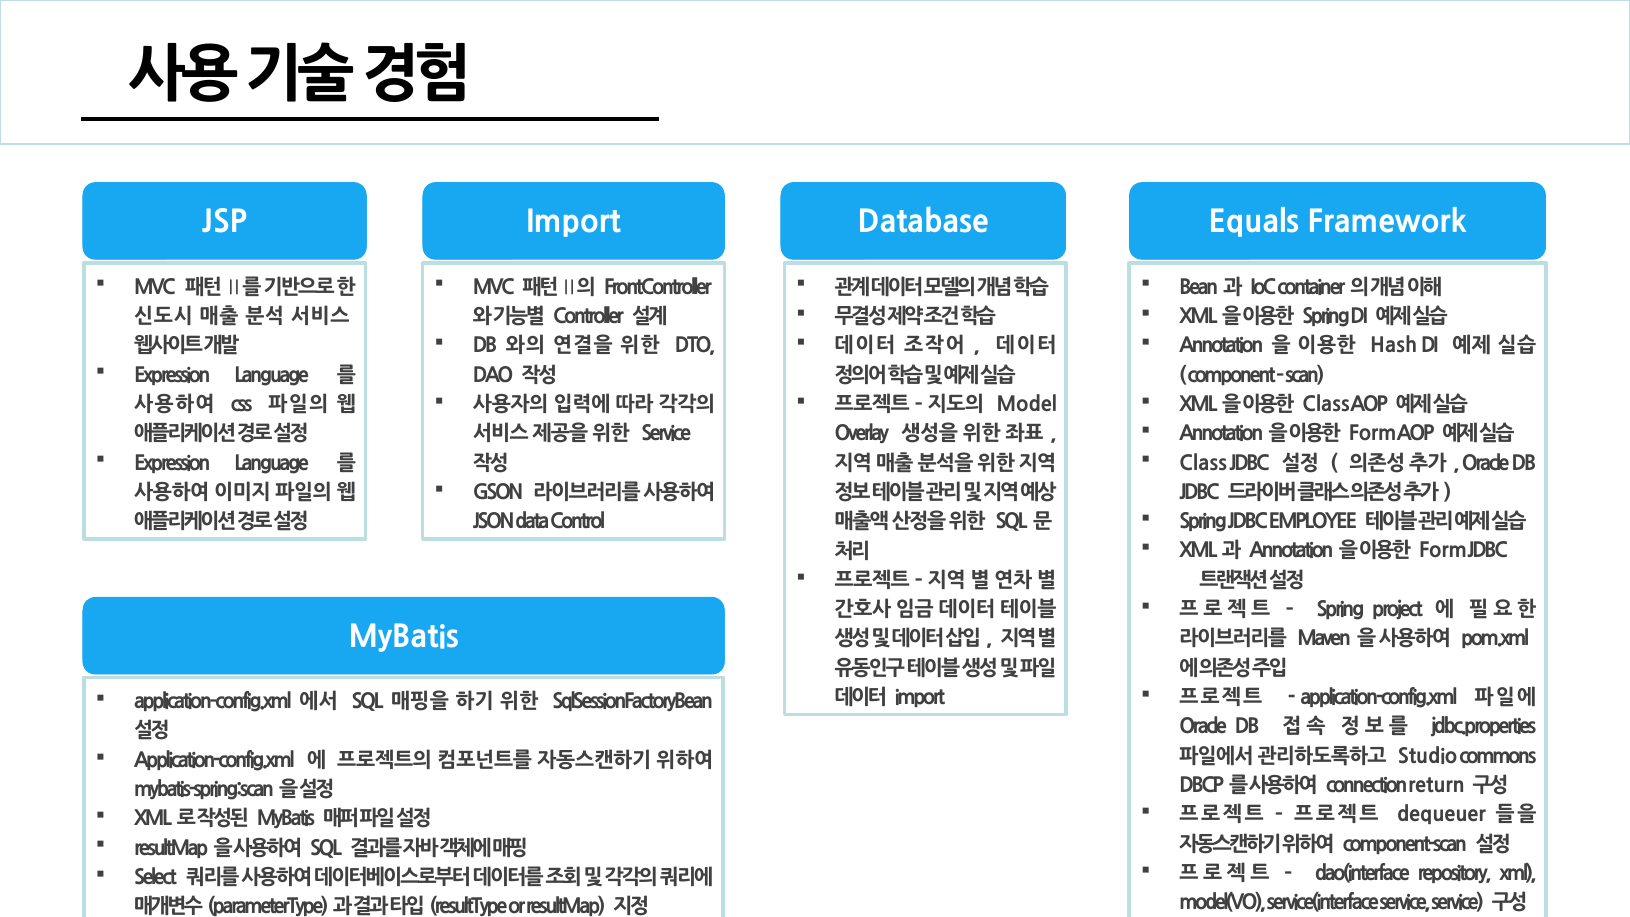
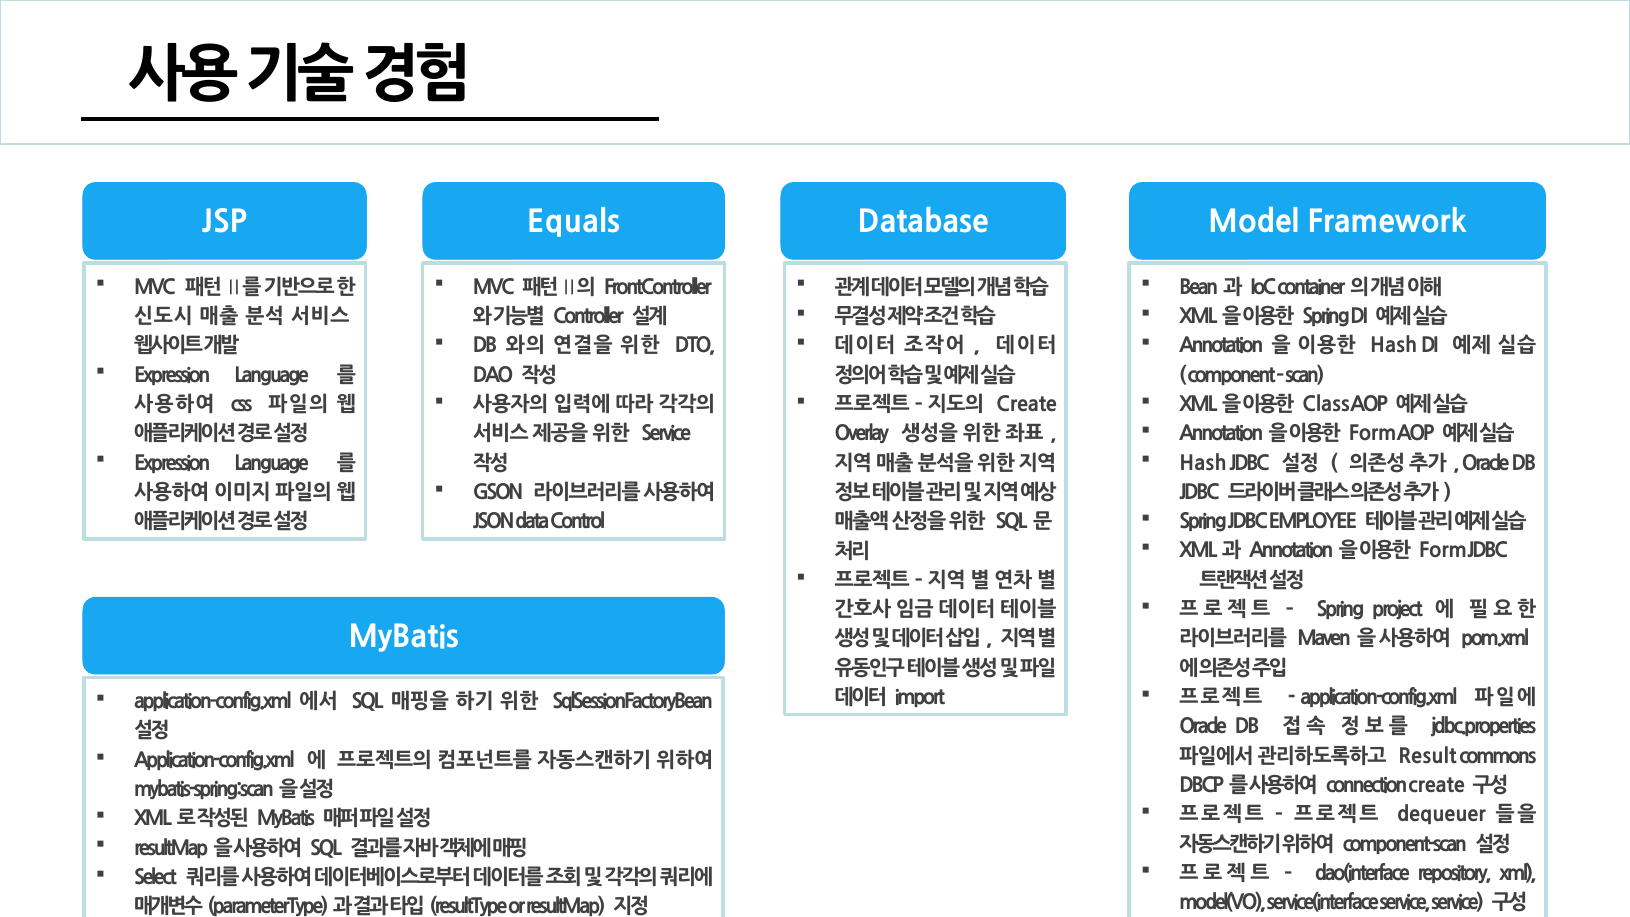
Import at (574, 222): Import -> Equals
Equals: Equals -> Model
Model at (1027, 405): Model -> Create
Class at (1203, 463): Class -> Hash
Studio: Studio -> Result
connection return: return -> create
